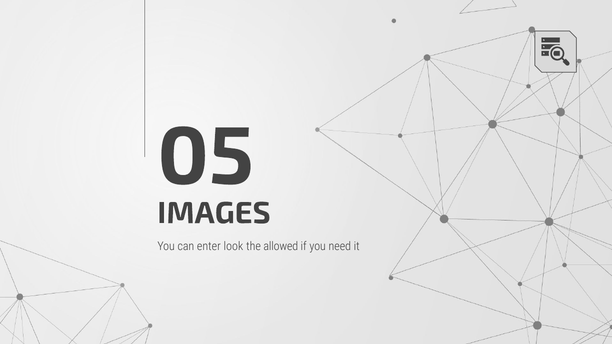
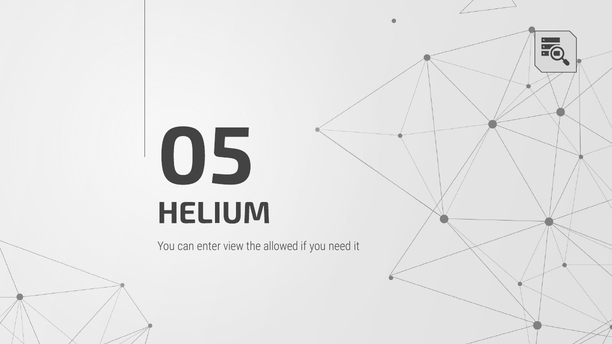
IMAGES: IMAGES -> HELIUM
look: look -> view
